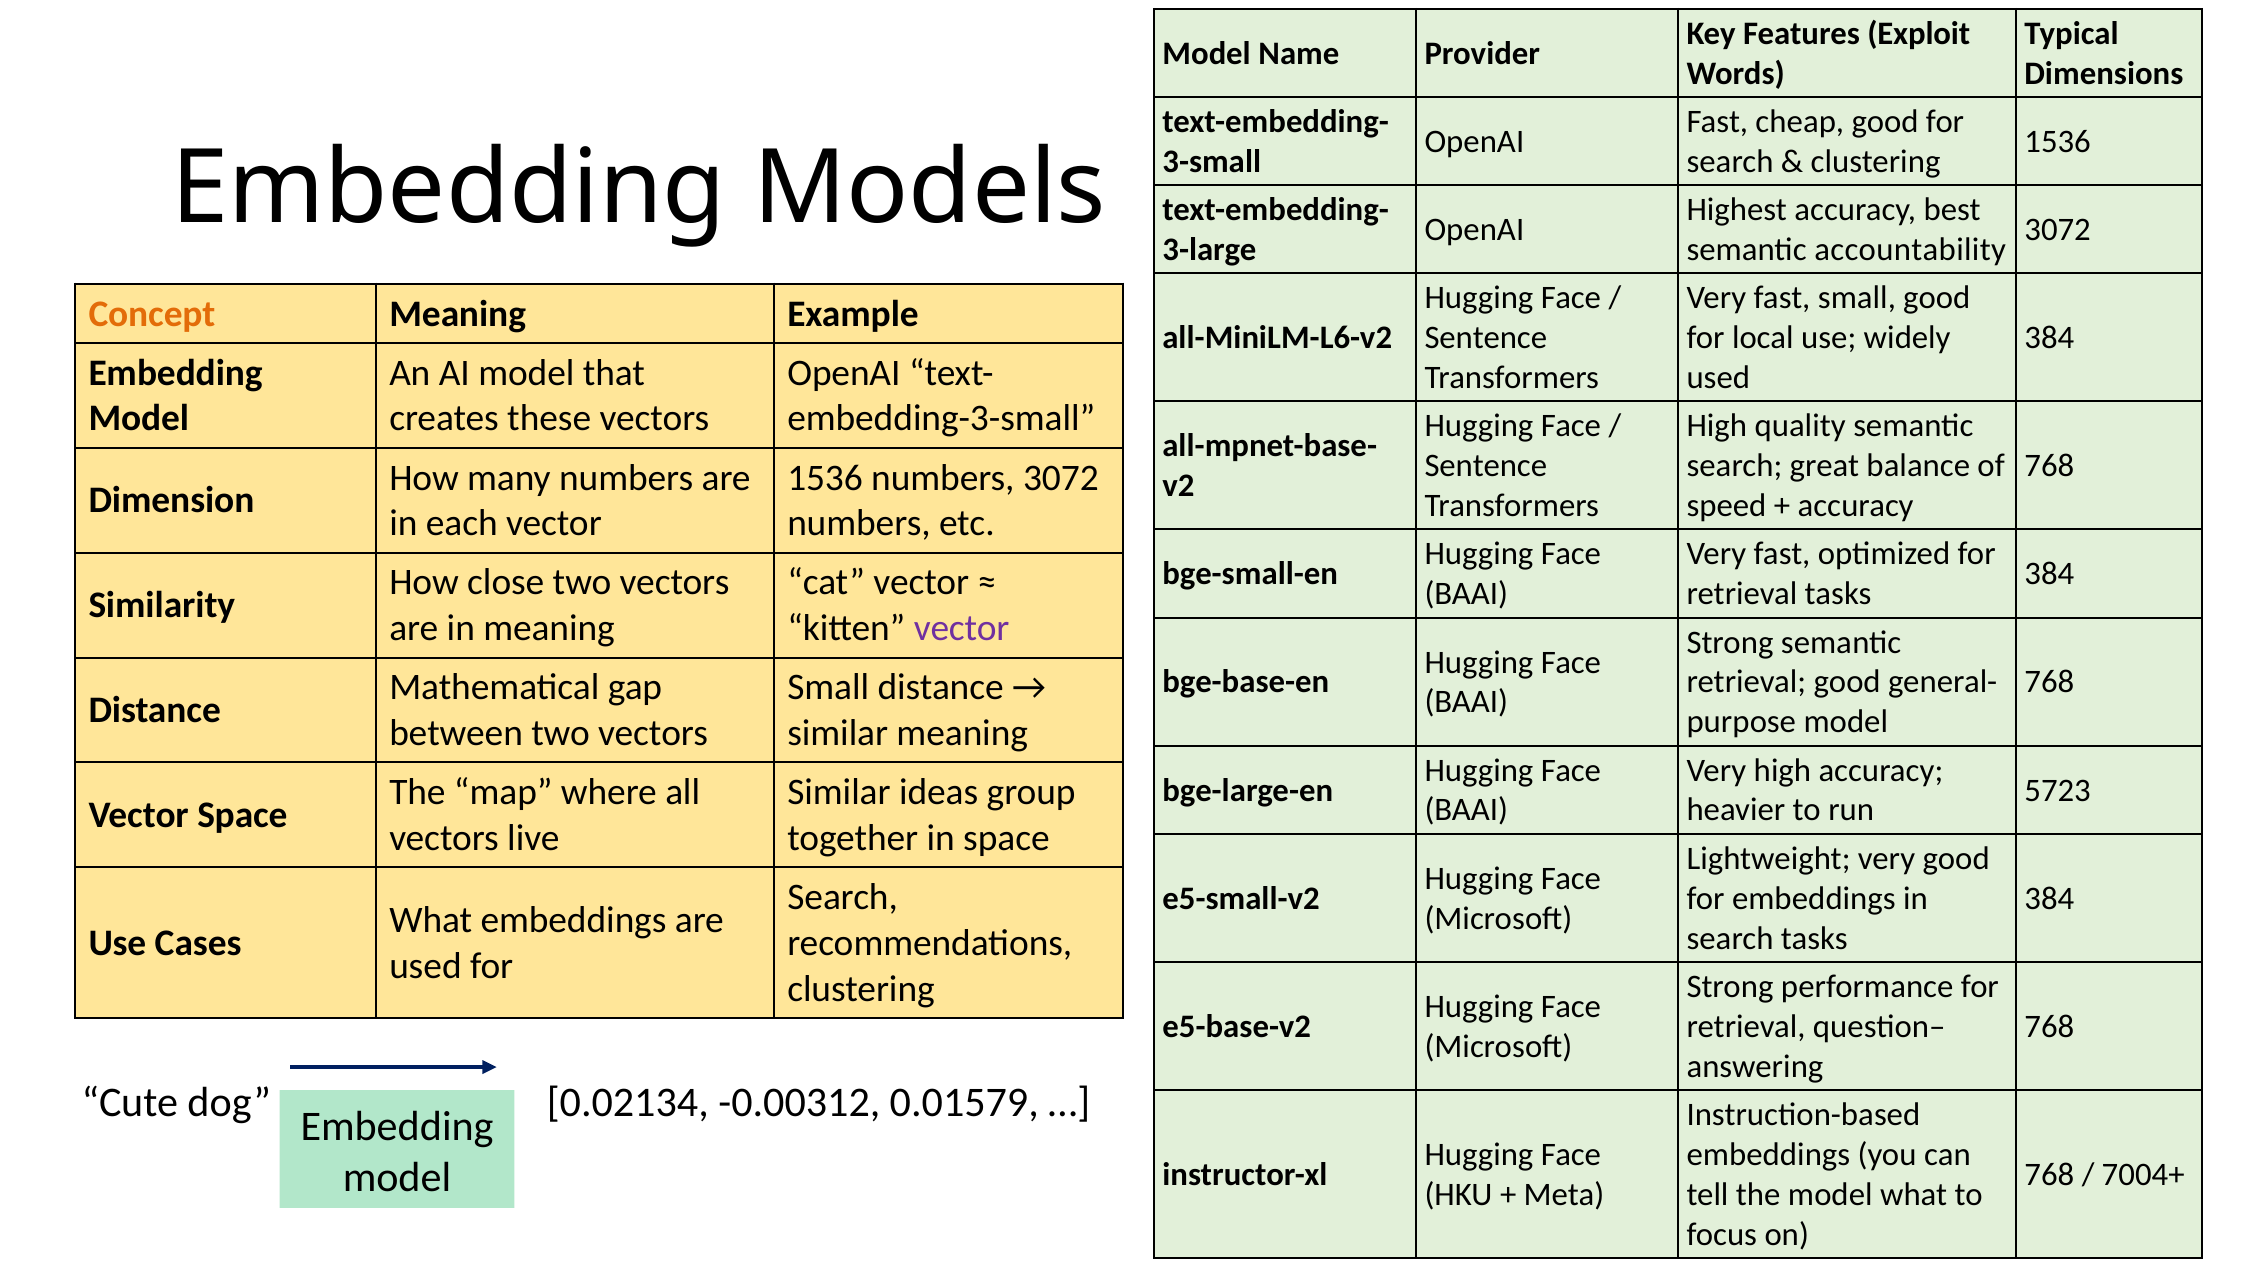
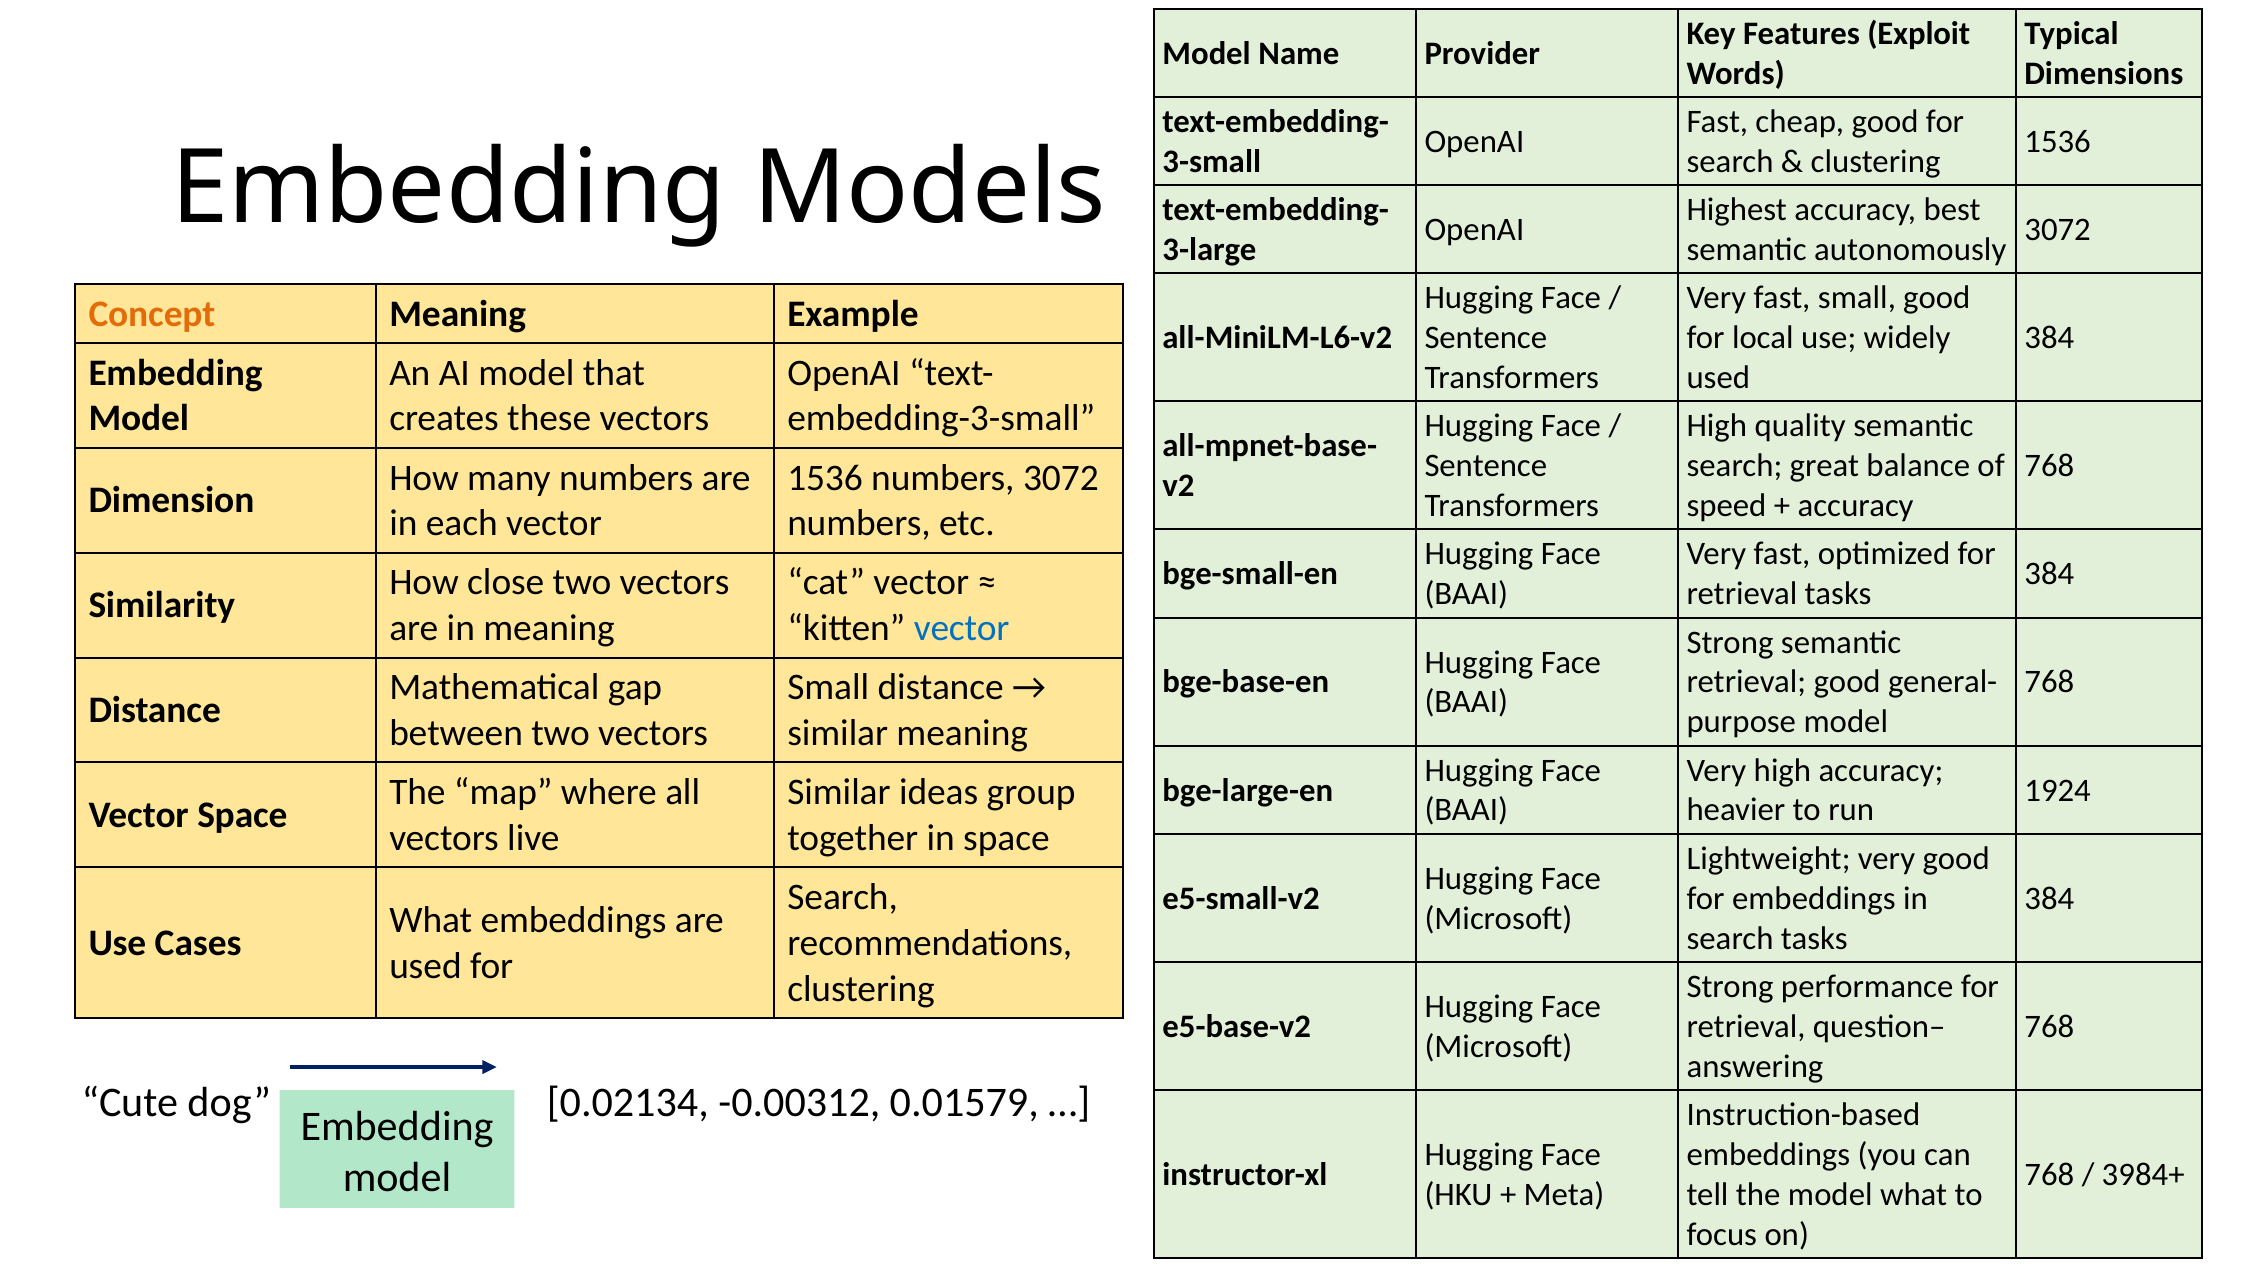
accountability: accountability -> autonomously
vector at (962, 628) colour: purple -> blue
5723: 5723 -> 1924
7004+: 7004+ -> 3984+
